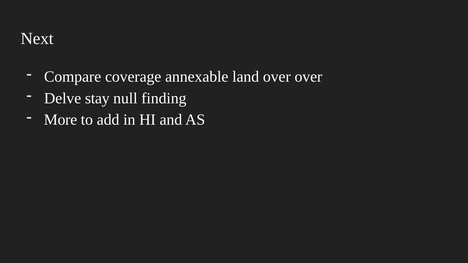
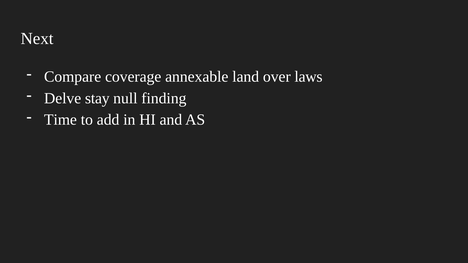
over over: over -> laws
More: More -> Time
